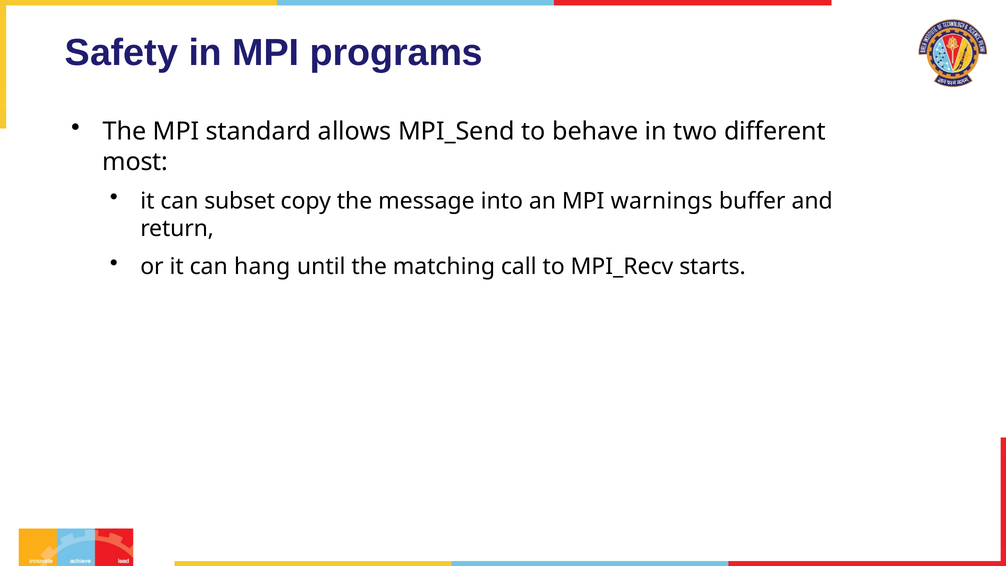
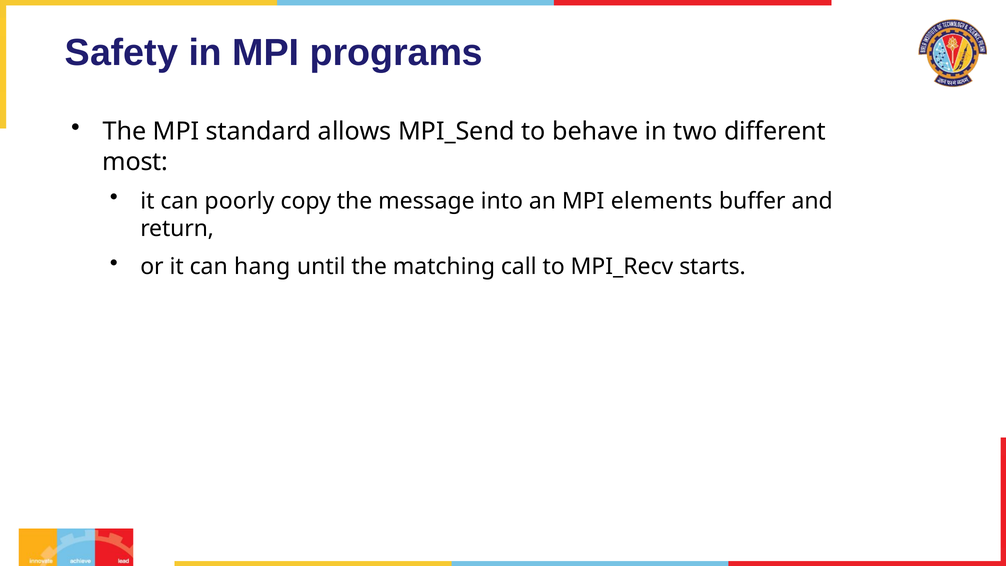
subset: subset -> poorly
warnings: warnings -> elements
